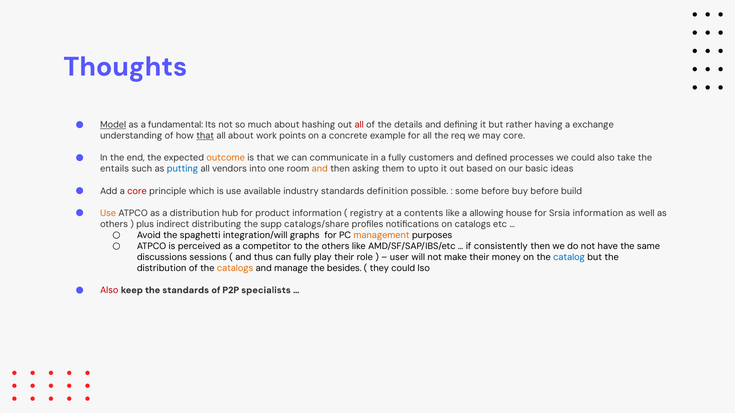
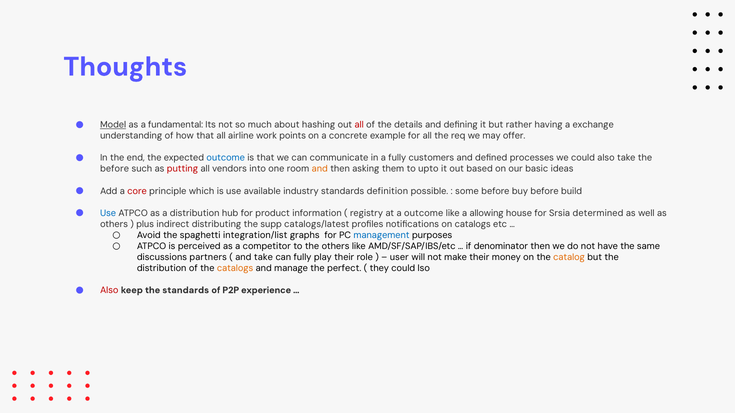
that at (205, 136) underline: present -> none
all about: about -> airline
may core: core -> offer
outcome at (226, 158) colour: orange -> blue
entails at (115, 169): entails -> before
putting colour: blue -> red
Use at (108, 213) colour: orange -> blue
a contents: contents -> outcome
Srsia information: information -> determined
catalogs/share: catalogs/share -> catalogs/latest
integration/will: integration/will -> integration/list
management colour: orange -> blue
consistently: consistently -> denominator
sessions: sessions -> partners
and thus: thus -> take
catalog colour: blue -> orange
besides: besides -> perfect
specialists: specialists -> experience
